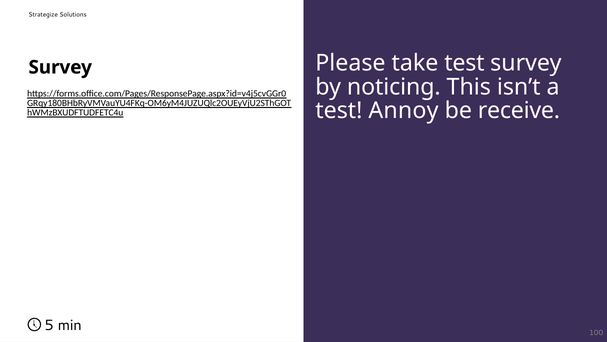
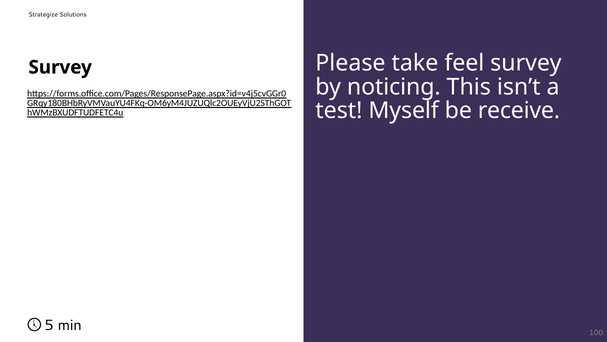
take test: test -> feel
Annoy: Annoy -> Myself
